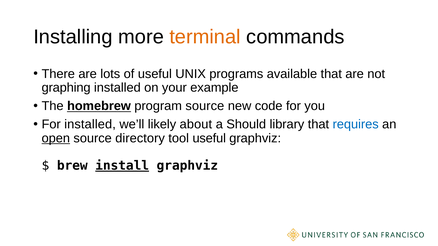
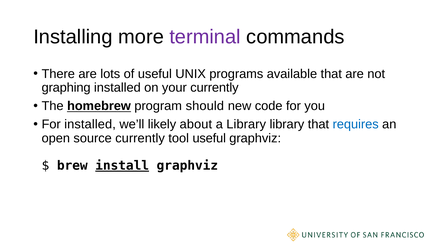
terminal colour: orange -> purple
your example: example -> currently
program source: source -> should
a Should: Should -> Library
open underline: present -> none
source directory: directory -> currently
